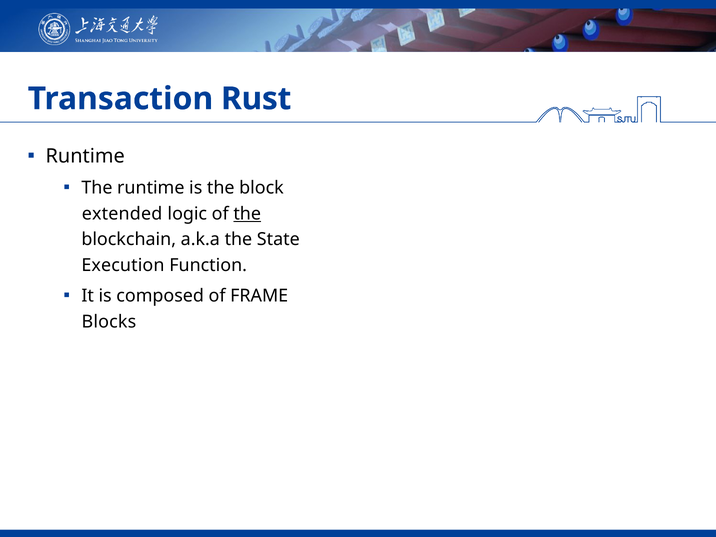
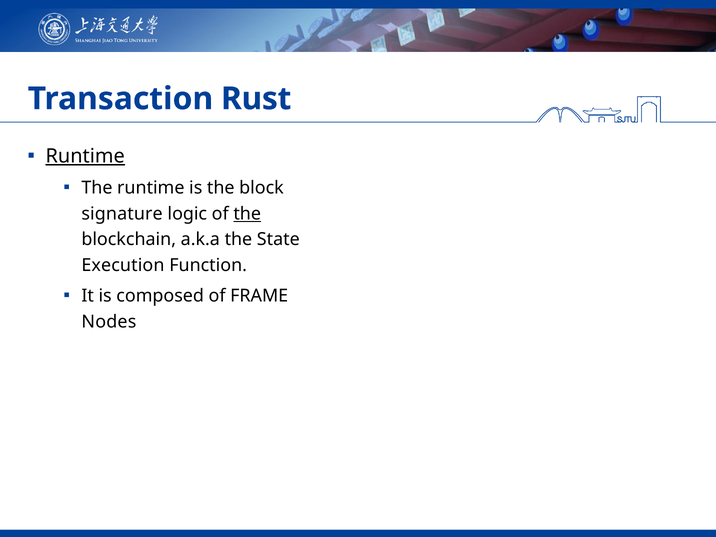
Runtime at (85, 156) underline: none -> present
extended: extended -> signature
Blocks: Blocks -> Nodes
